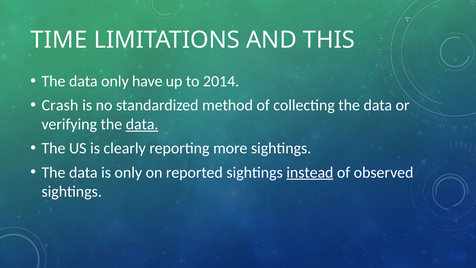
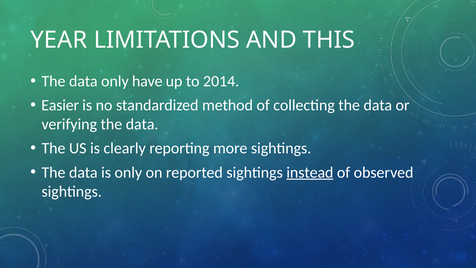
TIME: TIME -> YEAR
Crash: Crash -> Easier
data at (142, 124) underline: present -> none
